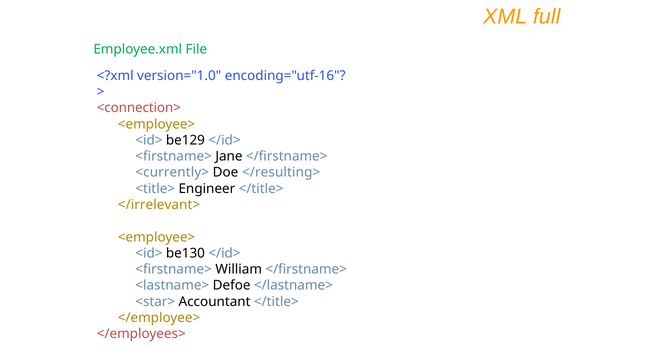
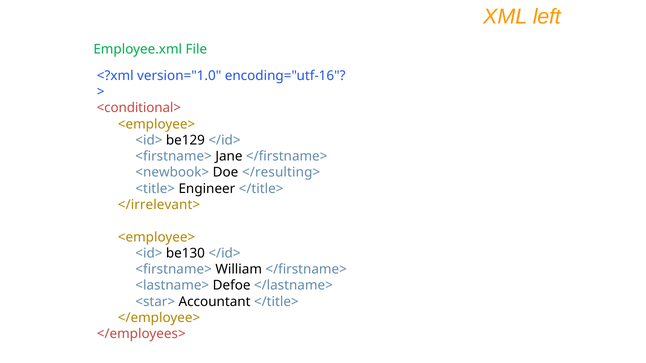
full: full -> left
<connection>: <connection> -> <conditional>
<currently>: <currently> -> <newbook>
